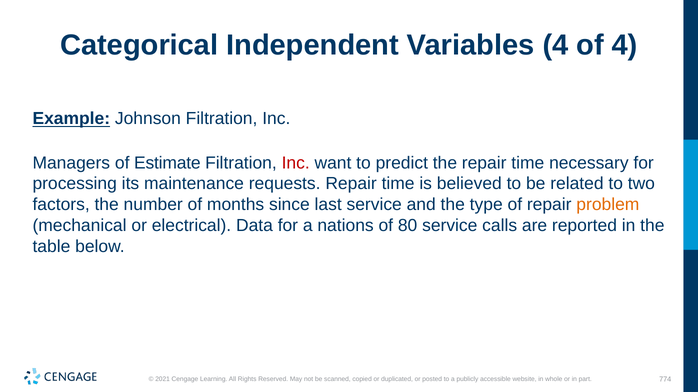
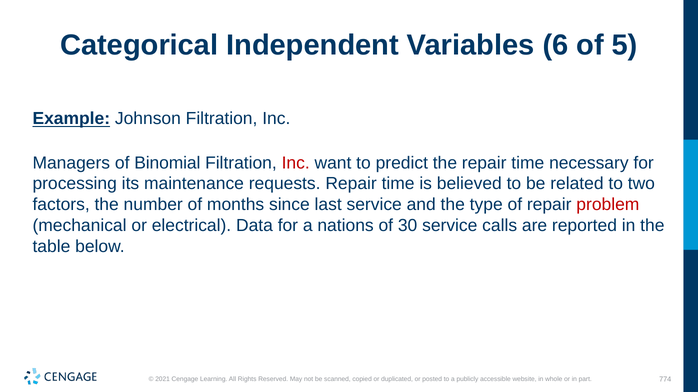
Variables 4: 4 -> 6
of 4: 4 -> 5
Estimate: Estimate -> Binomial
problem colour: orange -> red
80: 80 -> 30
